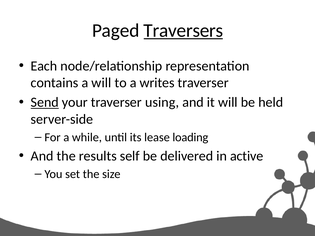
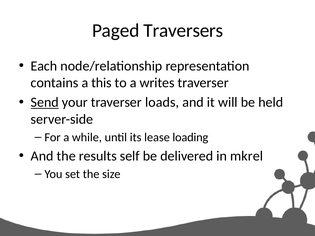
Traversers underline: present -> none
a will: will -> this
using: using -> loads
active: active -> mkrel
